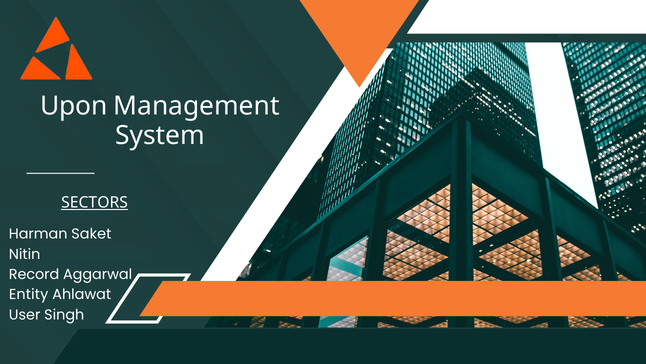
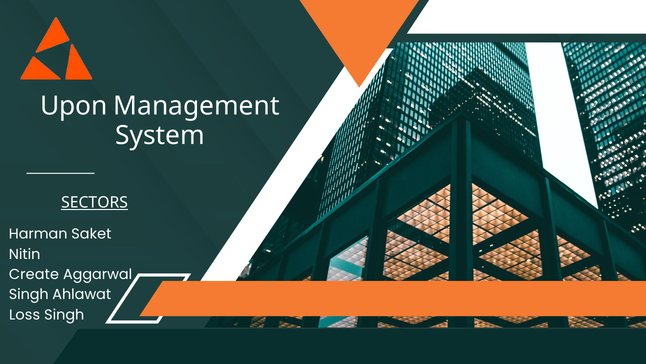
Record: Record -> Create
Entity at (29, 294): Entity -> Singh
User: User -> Loss
